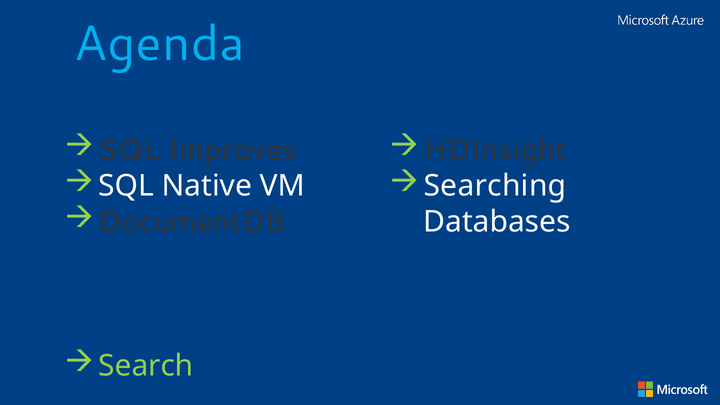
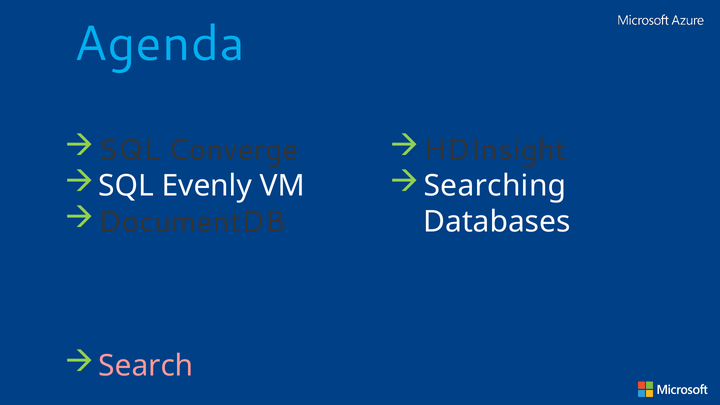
Improves: Improves -> Converge
Native: Native -> Evenly
Search colour: light green -> pink
